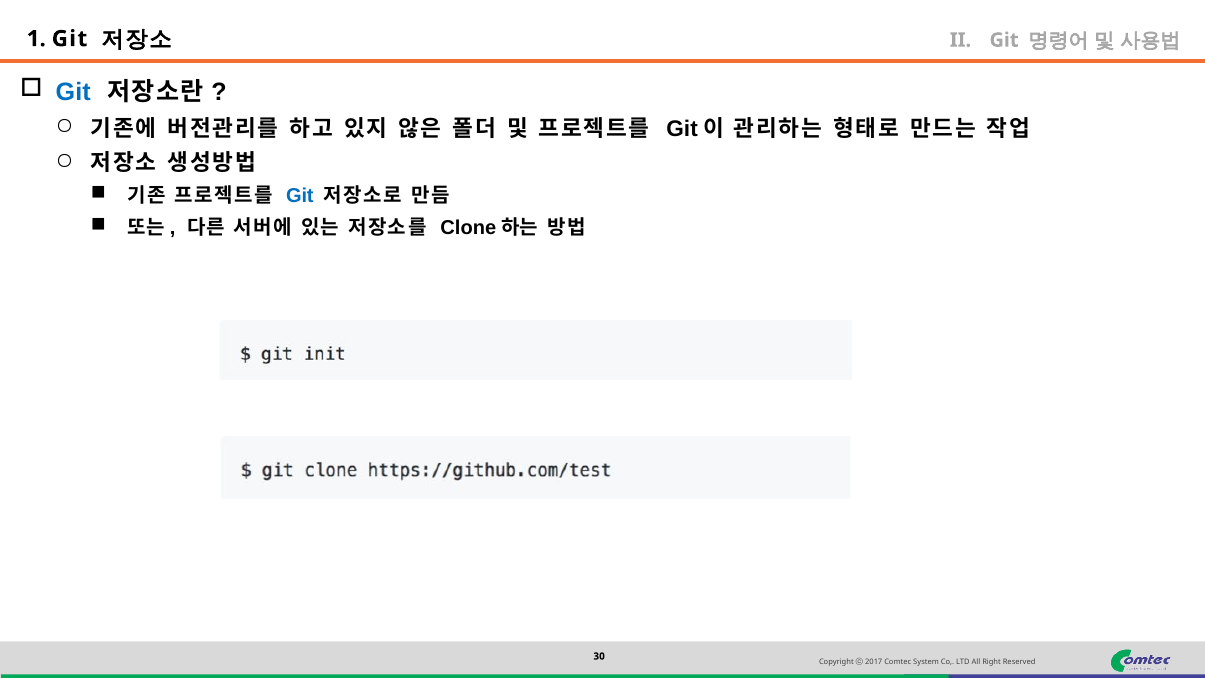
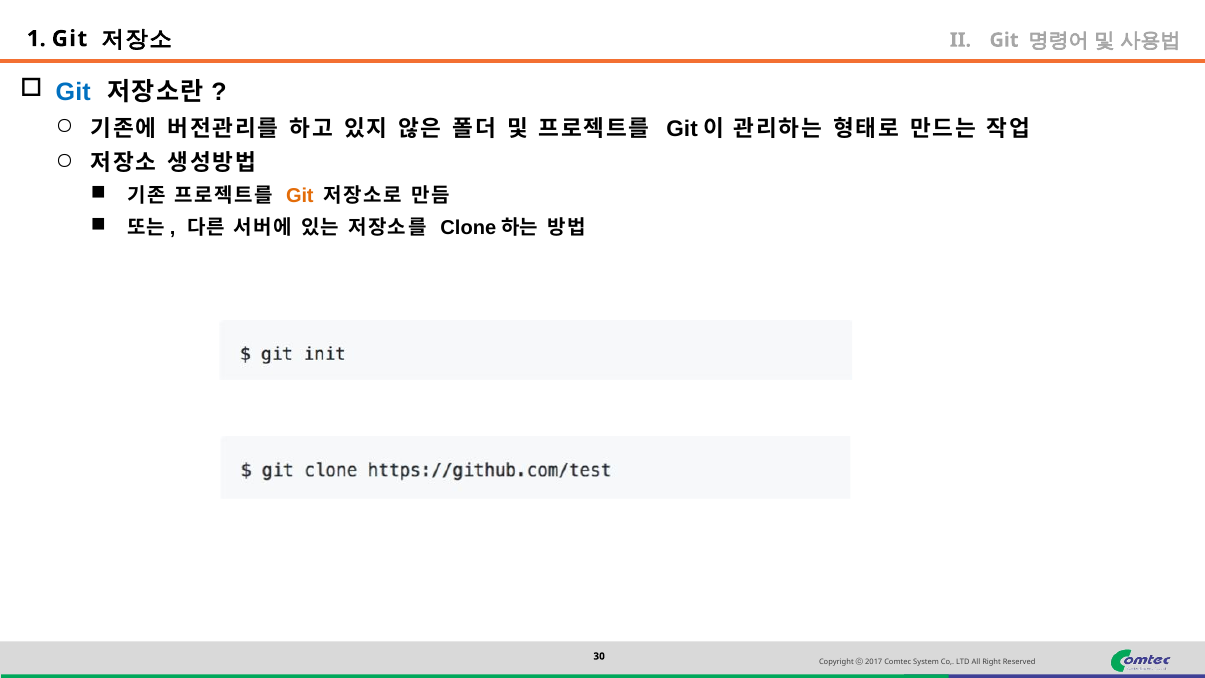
Git at (300, 196) colour: blue -> orange
